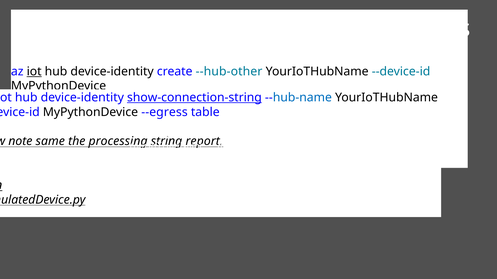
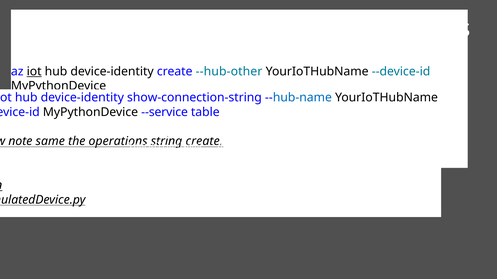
show-connection-string underline: present -> none
--egress: --egress -> --service
processing: processing -> operations
report at (204, 142): report -> create
